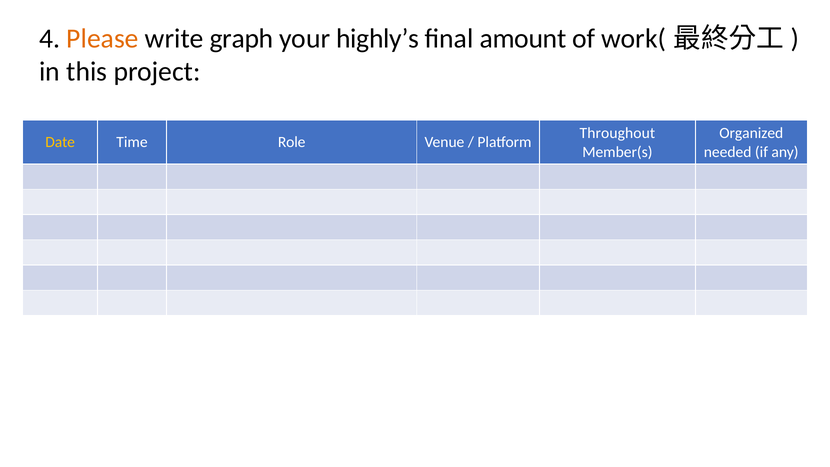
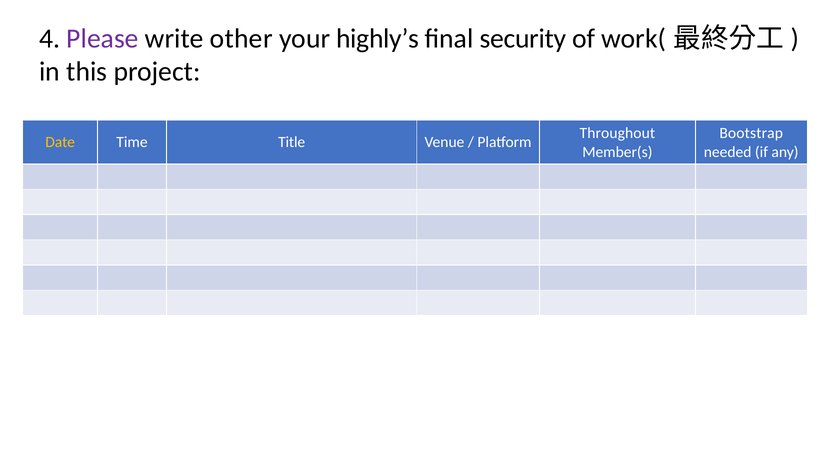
Please colour: orange -> purple
graph: graph -> other
amount: amount -> security
Organized: Organized -> Bootstrap
Role: Role -> Title
